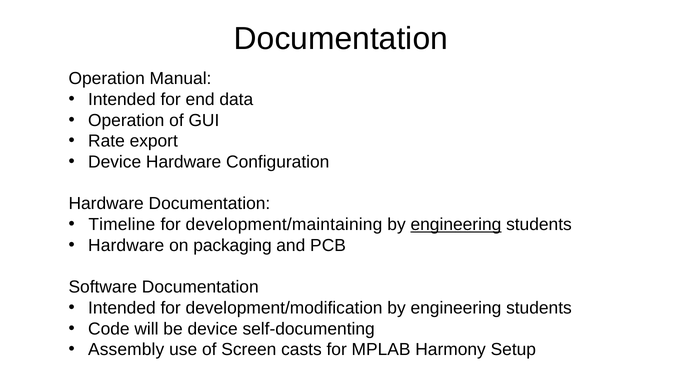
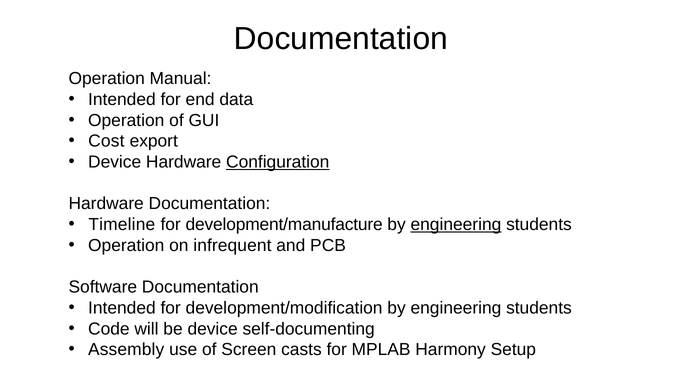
Rate: Rate -> Cost
Configuration underline: none -> present
development/maintaining: development/maintaining -> development/manufacture
Hardware at (126, 245): Hardware -> Operation
packaging: packaging -> infrequent
